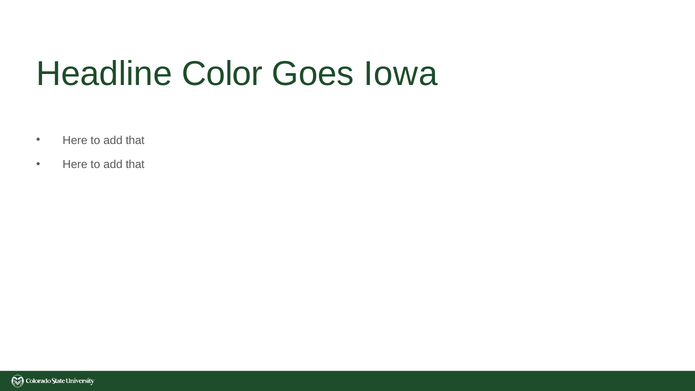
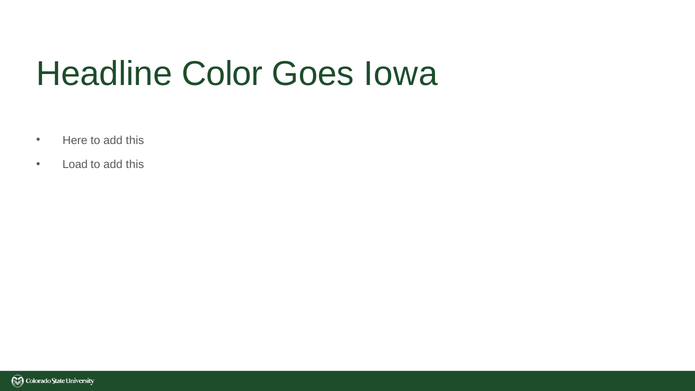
that at (135, 140): that -> this
Here at (75, 164): Here -> Load
that at (135, 164): that -> this
